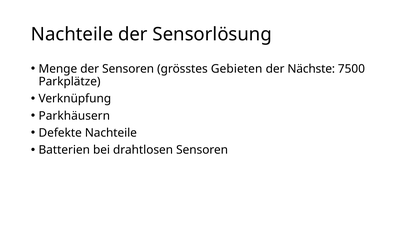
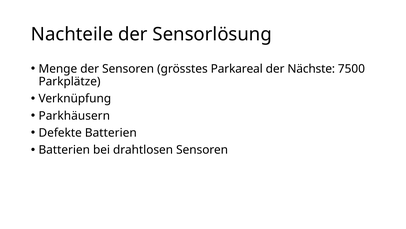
Gebieten: Gebieten -> Parkareal
Defekte Nachteile: Nachteile -> Batterien
